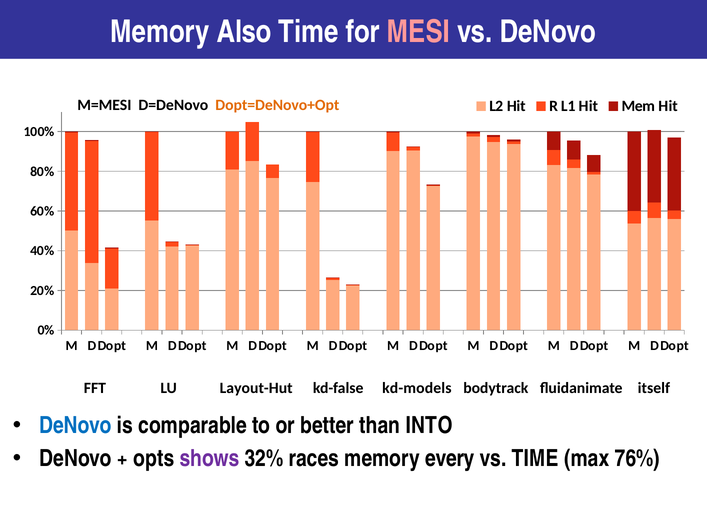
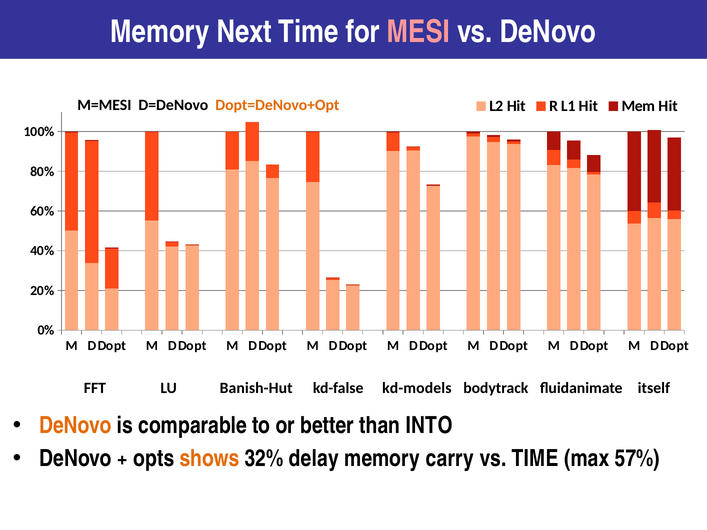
Also: Also -> Next
Layout-Hut: Layout-Hut -> Banish-Hut
DeNovo at (76, 426) colour: blue -> orange
shows colour: purple -> orange
races: races -> delay
every: every -> carry
76%: 76% -> 57%
